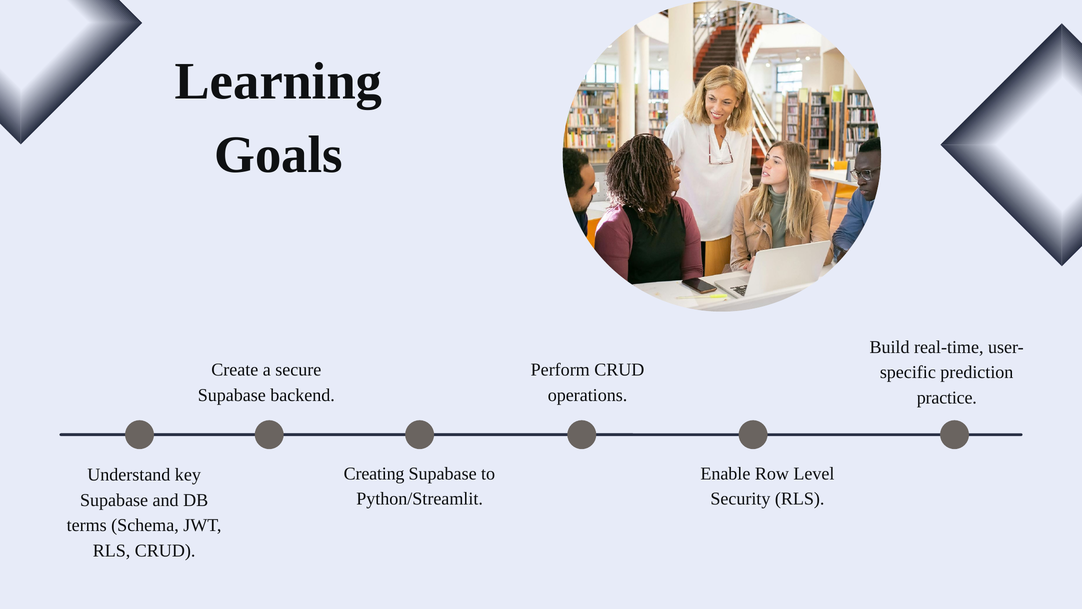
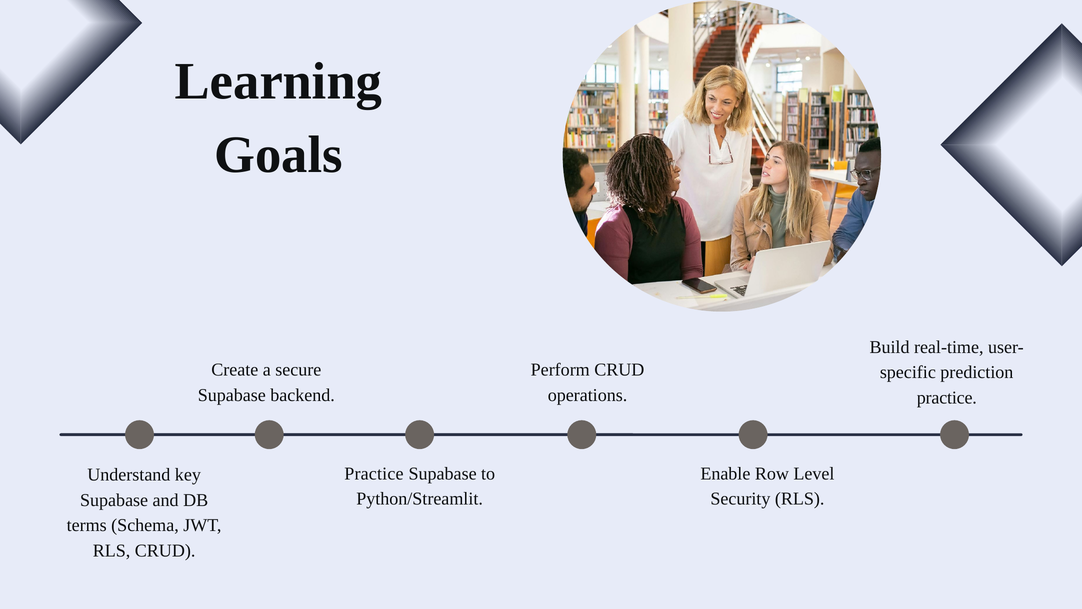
Creating at (374, 473): Creating -> Practice
